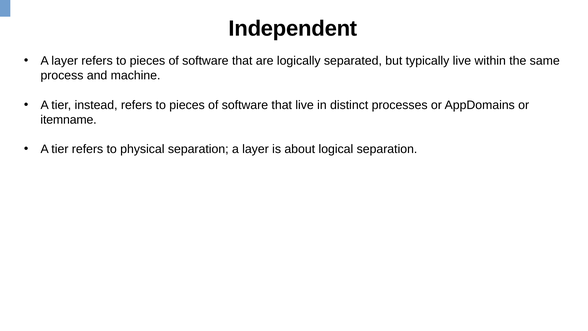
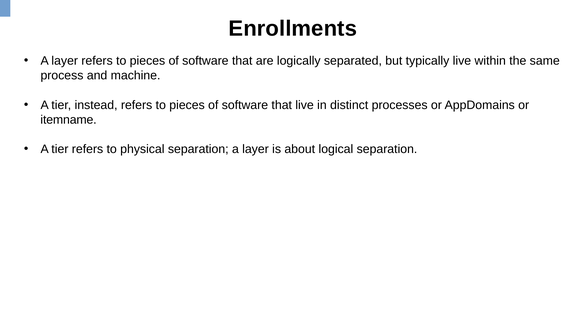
Independent: Independent -> Enrollments
